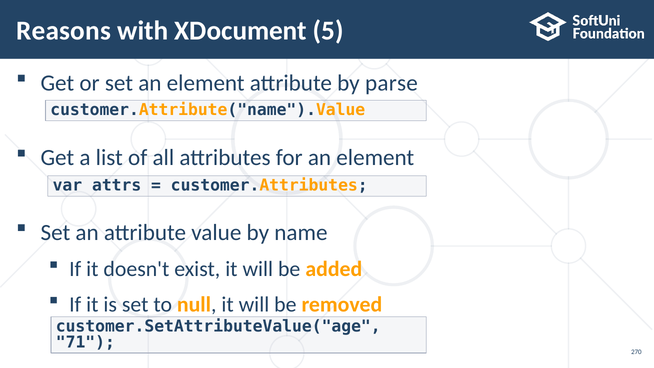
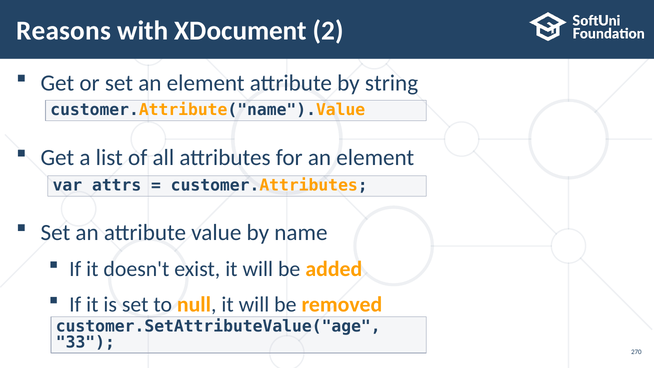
5: 5 -> 2
parse: parse -> string
71: 71 -> 33
